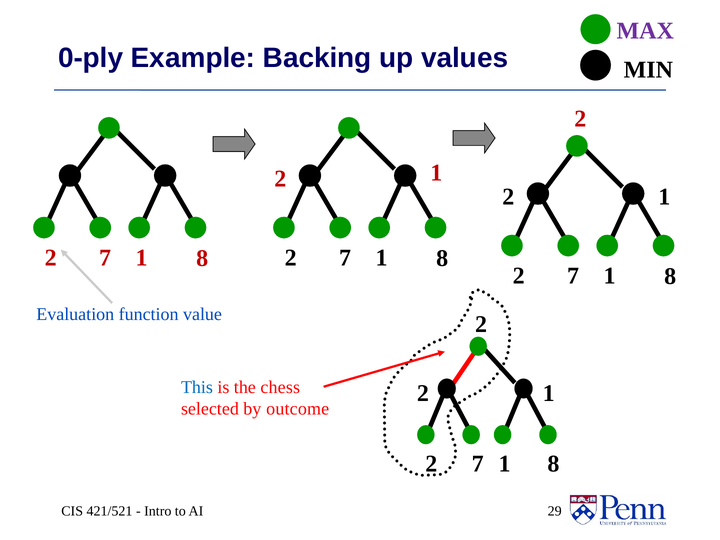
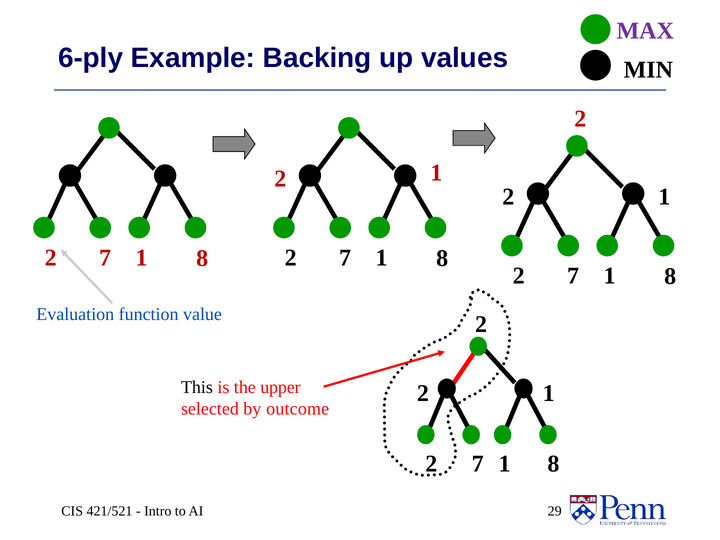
0-ply: 0-ply -> 6-ply
This colour: blue -> black
chess: chess -> upper
